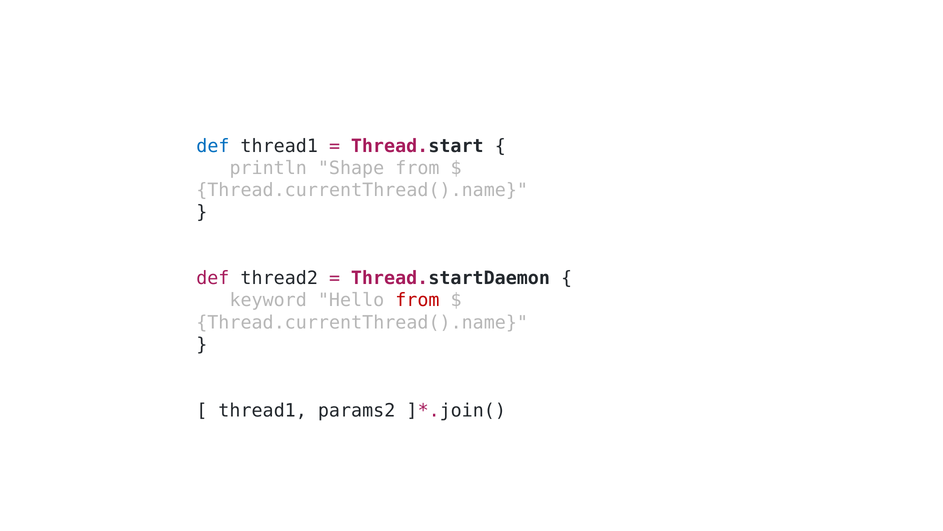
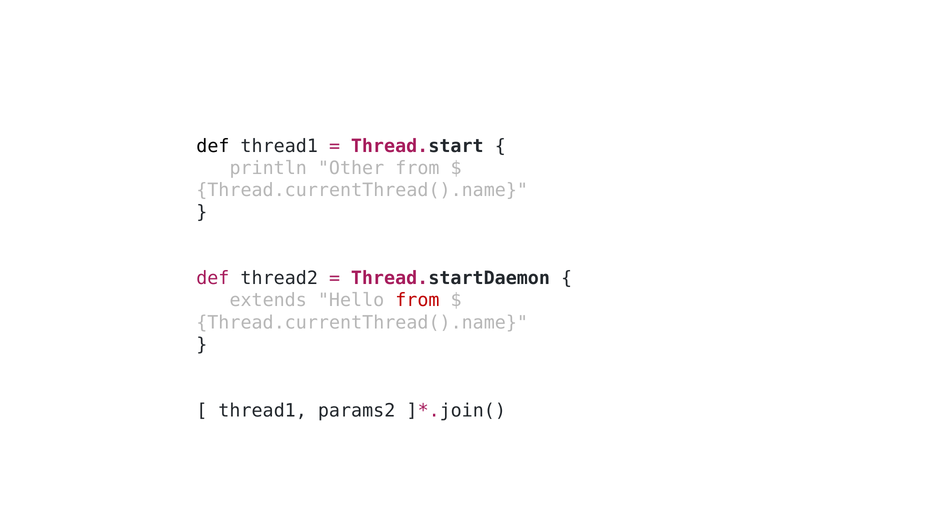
def at (213, 146) colour: blue -> black
Shape: Shape -> Other
keyword: keyword -> extends
